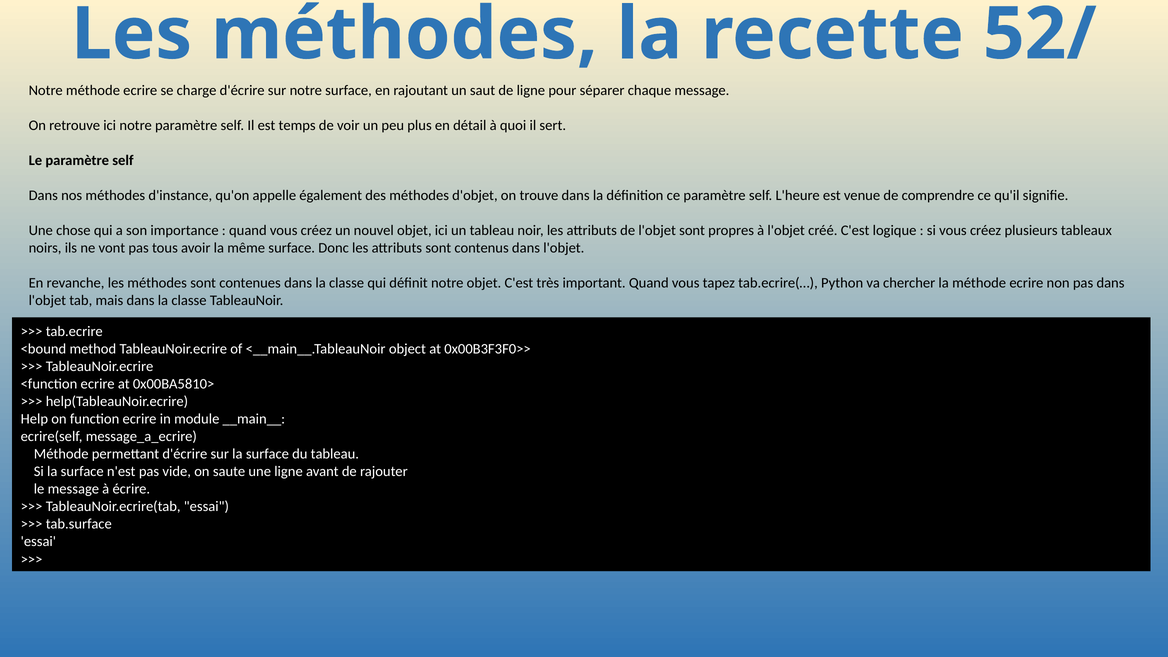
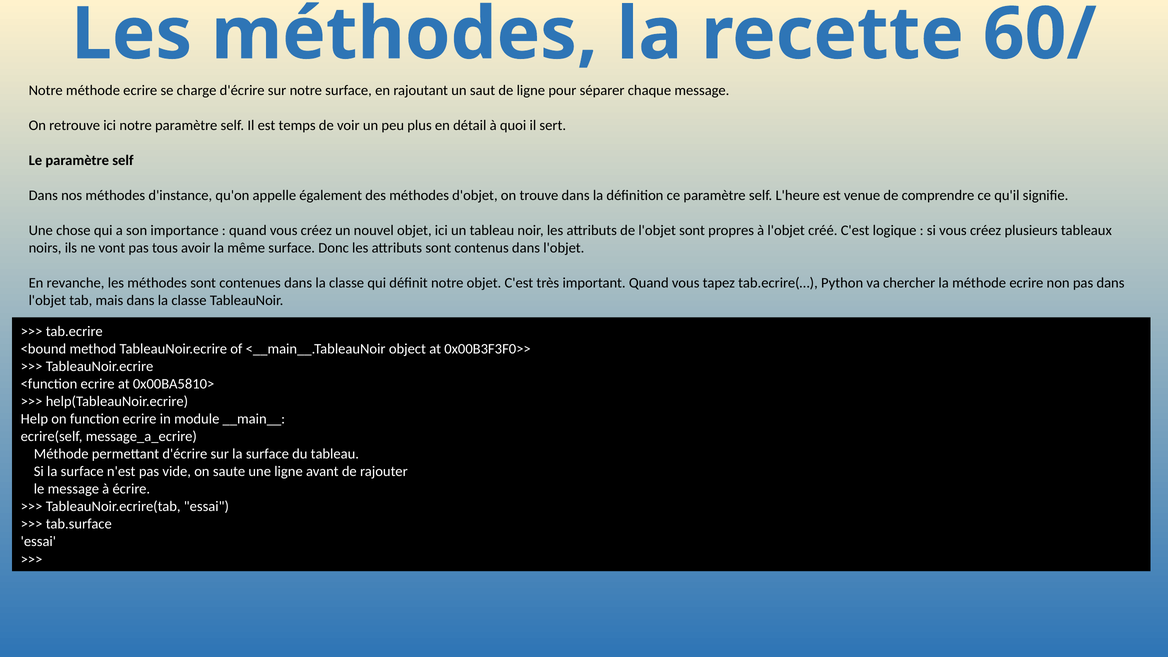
52/: 52/ -> 60/
